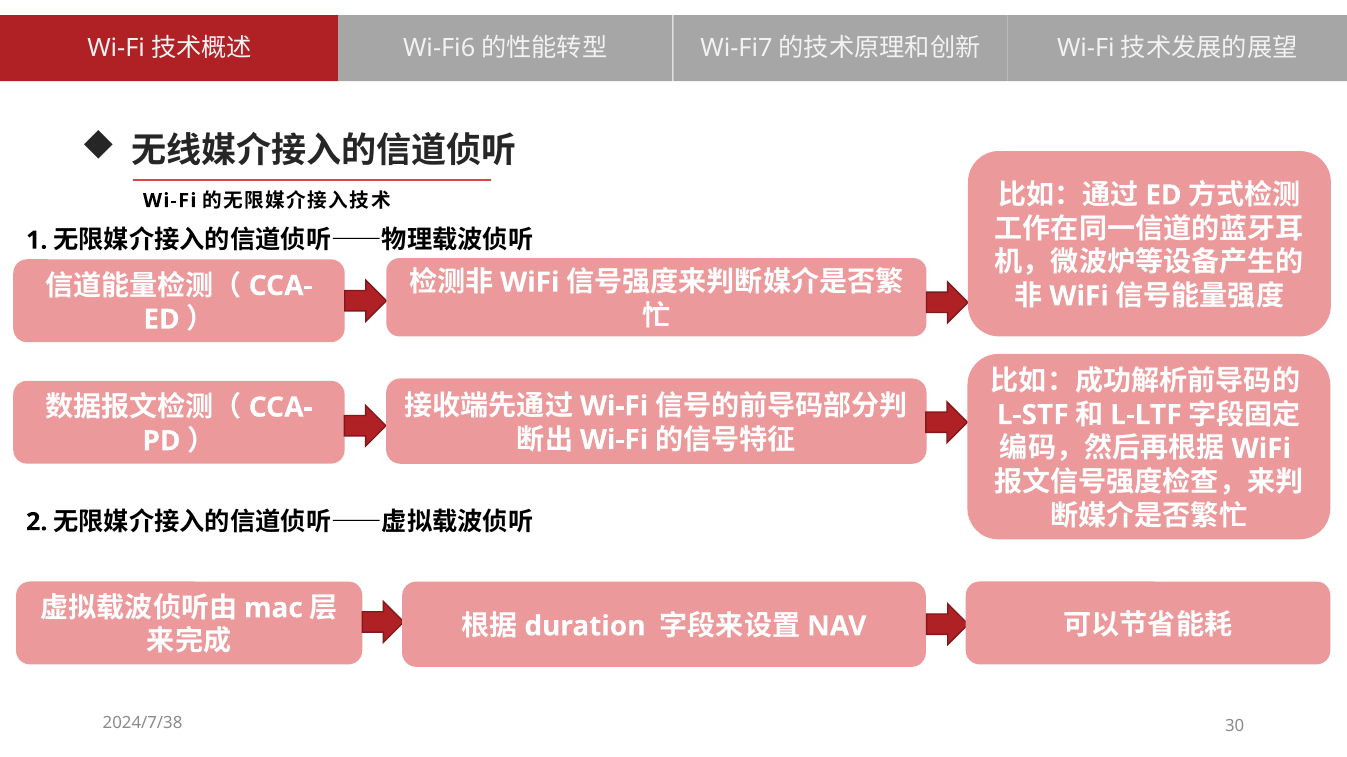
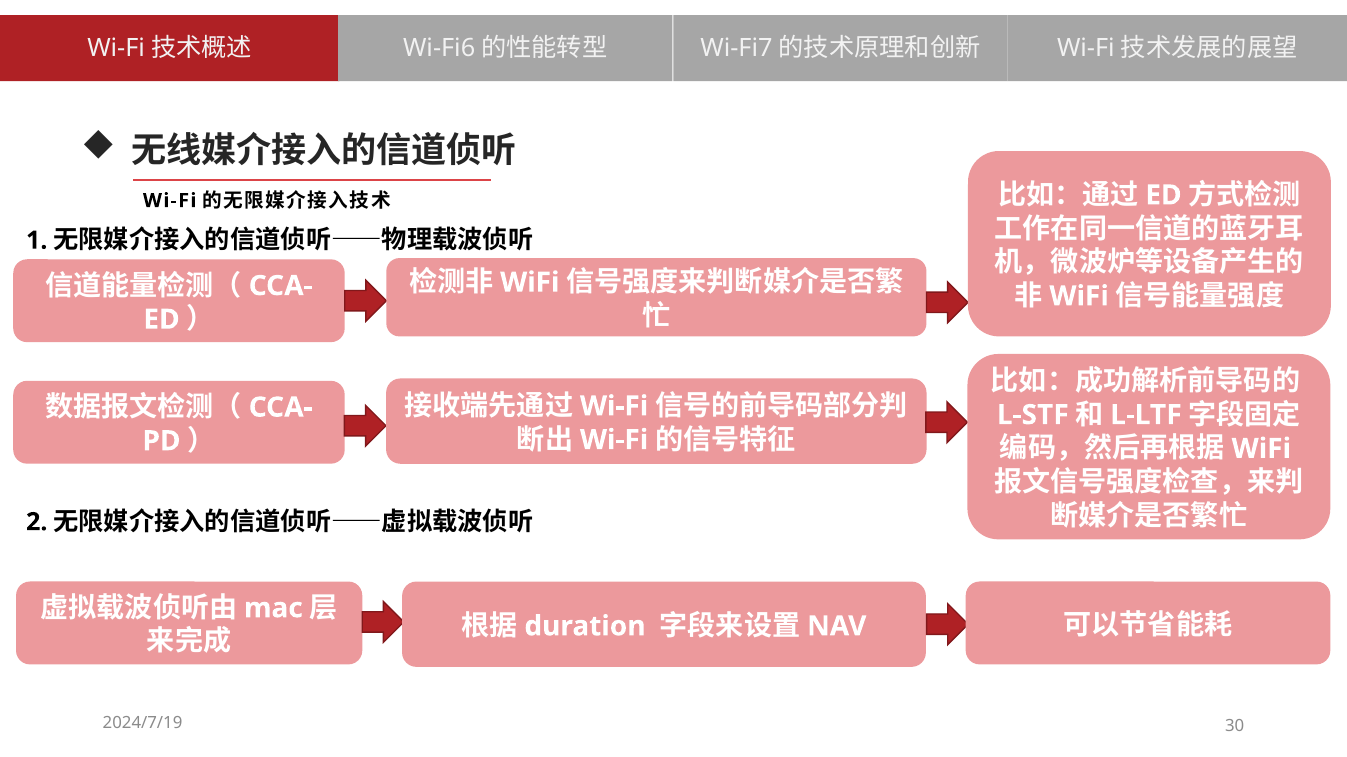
2024/7/38: 2024/7/38 -> 2024/7/19
